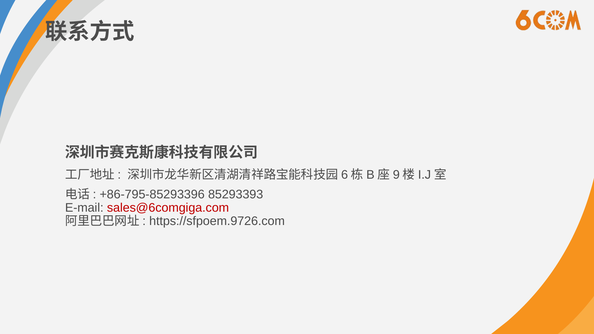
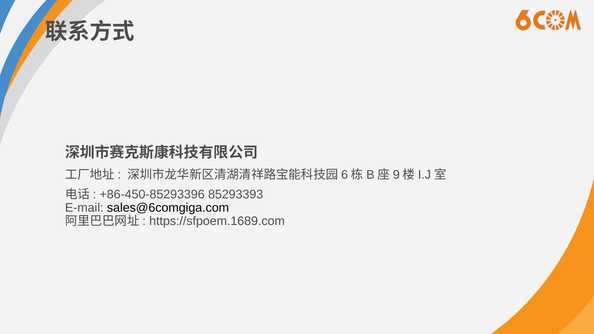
+86-795-85293396: +86-795-85293396 -> +86-450-85293396
sales@6comgiga.com colour: red -> black
https://sfpoem.9726.com: https://sfpoem.9726.com -> https://sfpoem.1689.com
